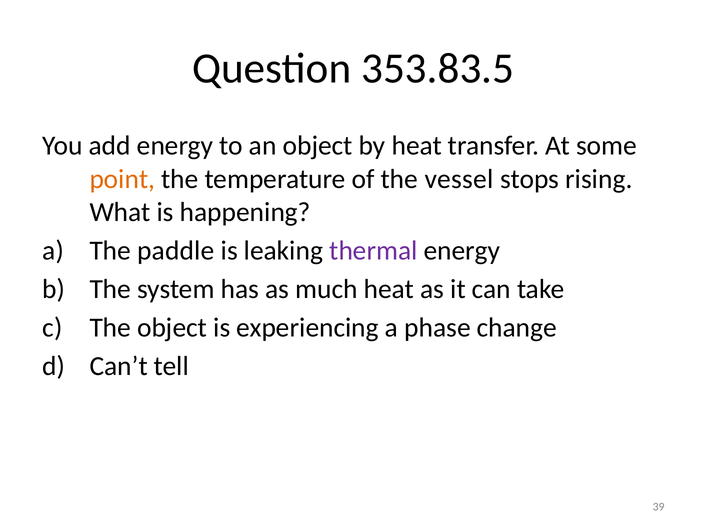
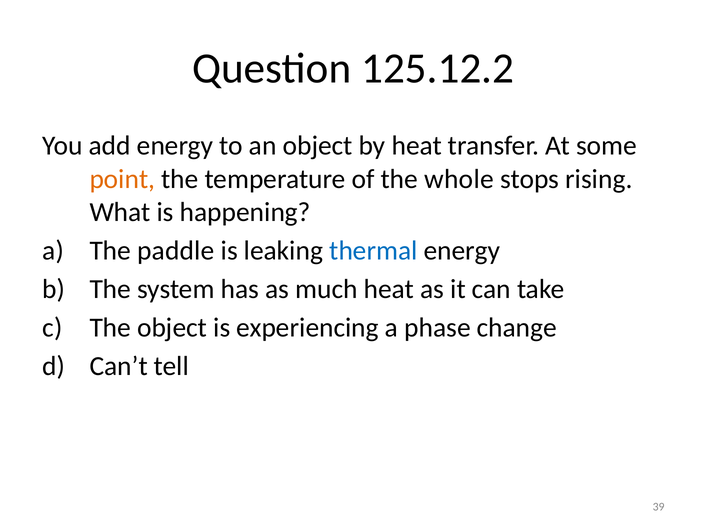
353.83.5: 353.83.5 -> 125.12.2
vessel: vessel -> whole
thermal colour: purple -> blue
